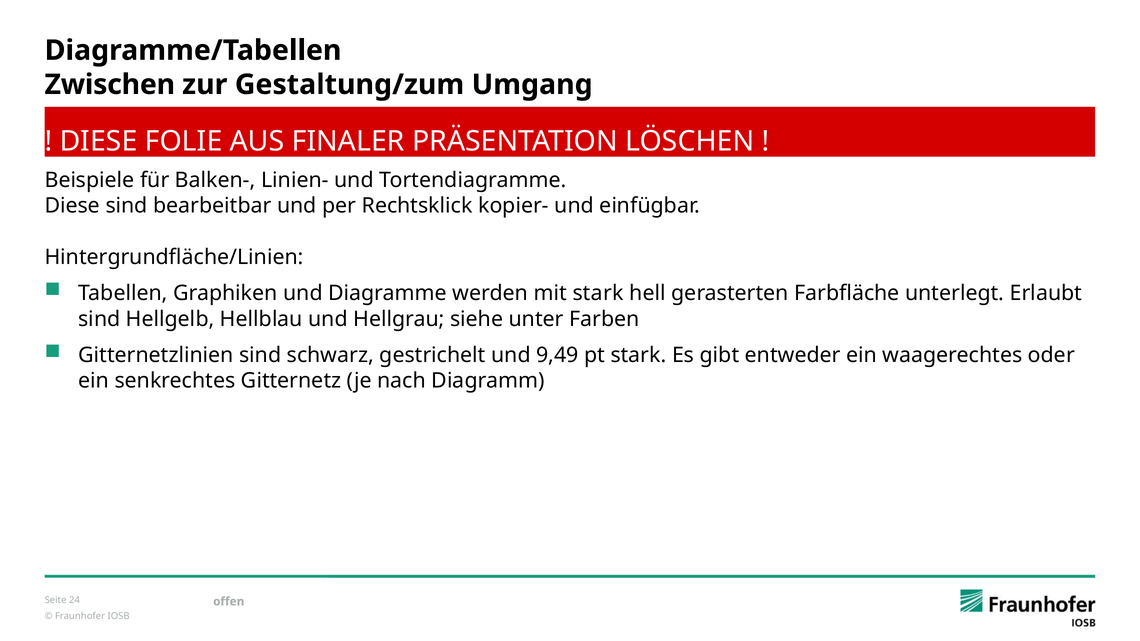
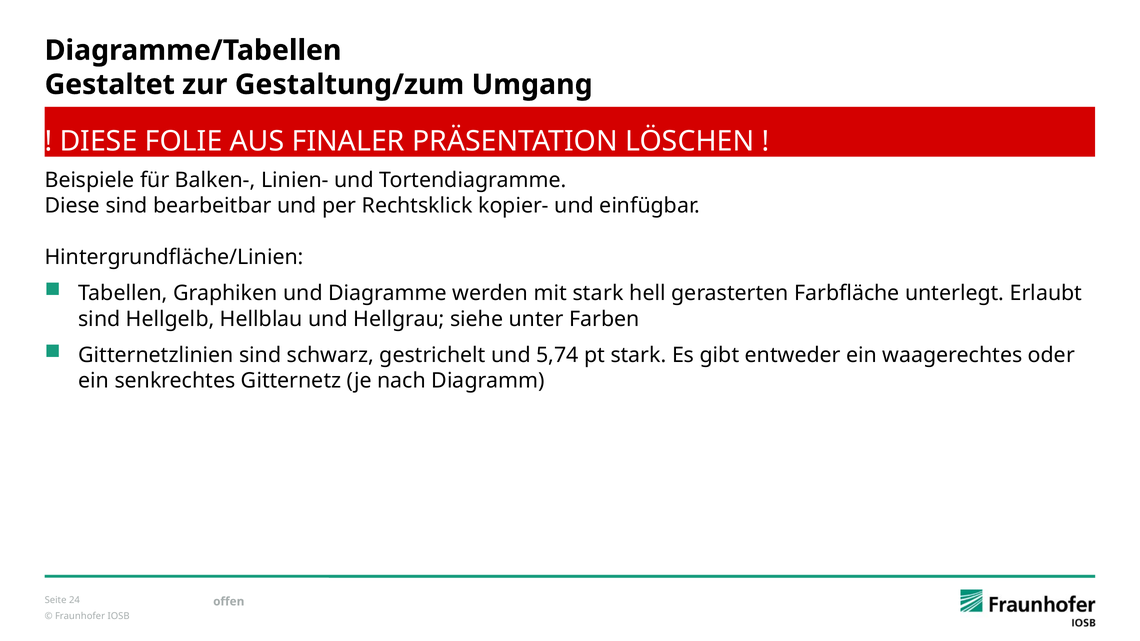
Zwischen: Zwischen -> Gestaltet
9,49: 9,49 -> 5,74
